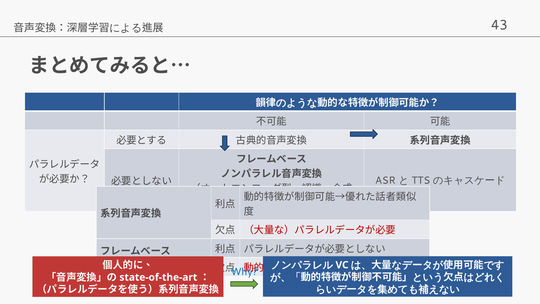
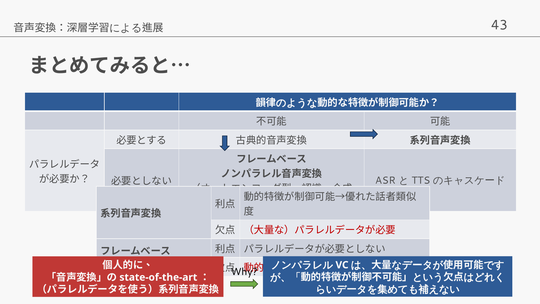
Why colour: blue -> black
